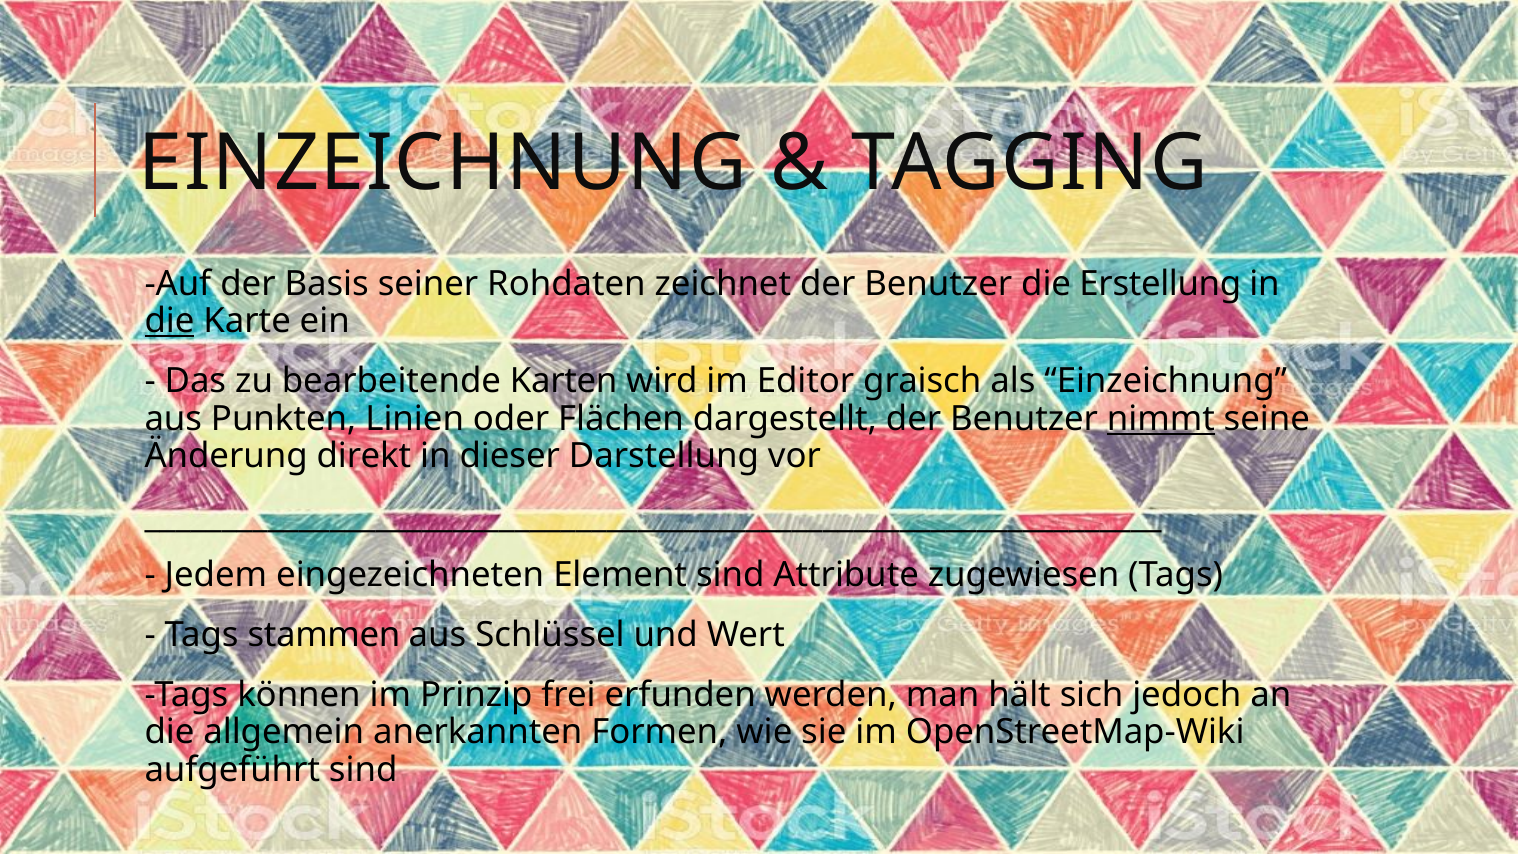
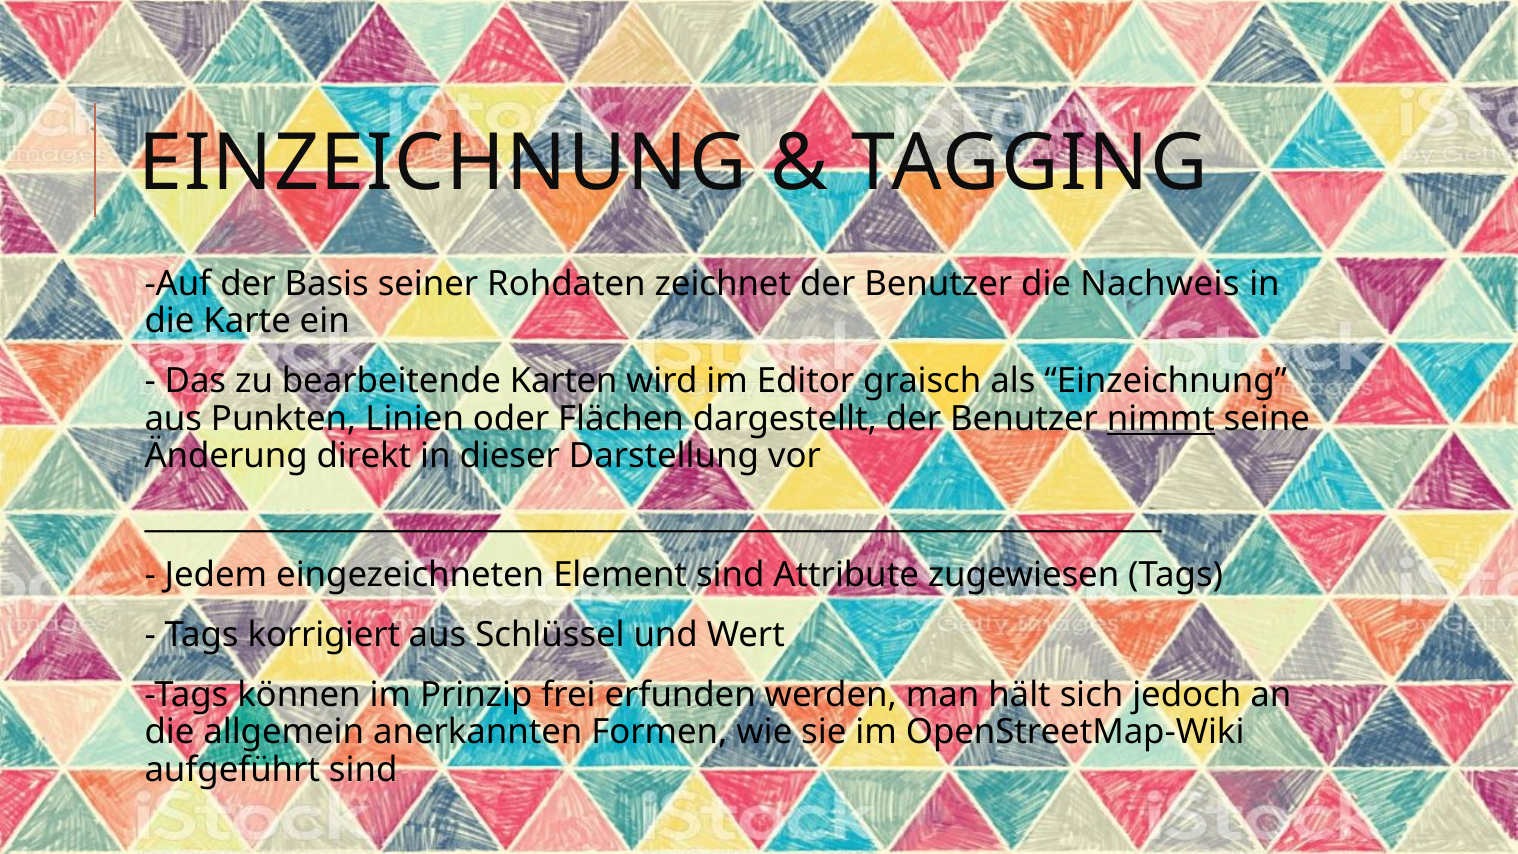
Erstellung: Erstellung -> Nachweis
die at (170, 321) underline: present -> none
stammen: stammen -> korrigiert
